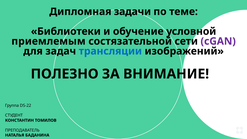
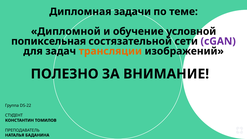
Библиотеки: Библиотеки -> Дипломной
приемлемым: приемлемым -> попиксельная
трансляции colour: blue -> orange
